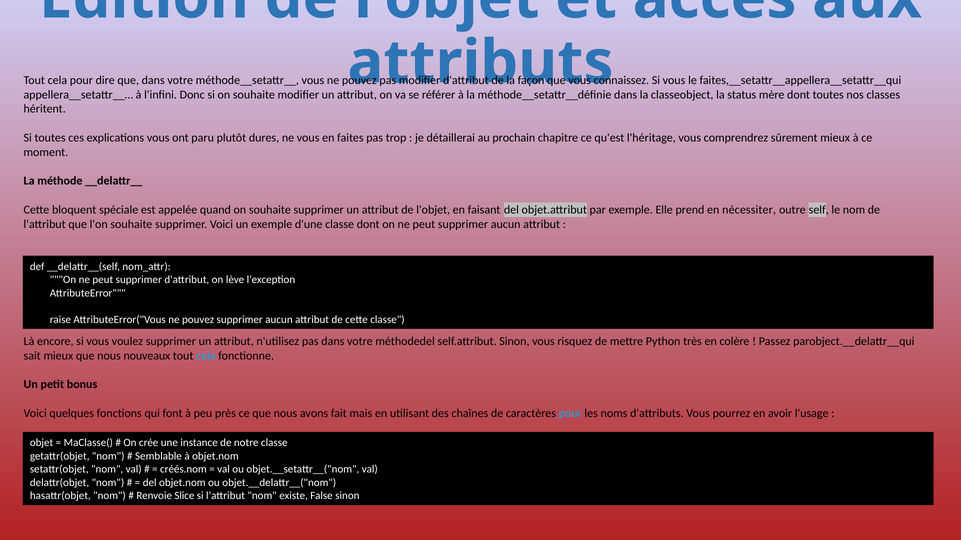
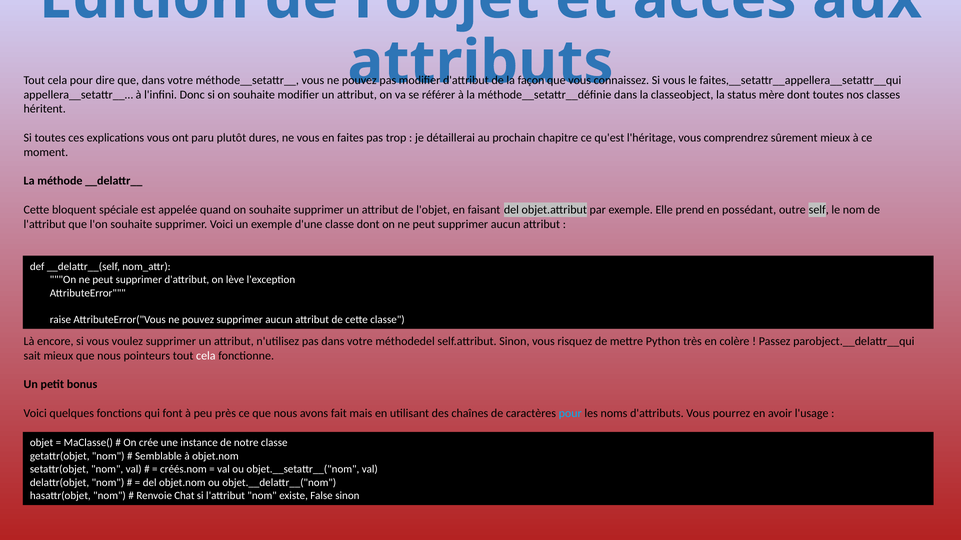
nécessiter: nécessiter -> possédant
nouveaux: nouveaux -> pointeurs
cela at (206, 356) colour: light blue -> white
Slice: Slice -> Chat
